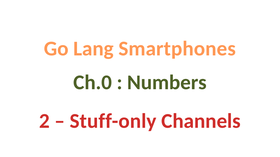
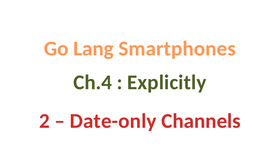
Ch.0: Ch.0 -> Ch.4
Numbers: Numbers -> Explicitly
Stuff-only: Stuff-only -> Date-only
